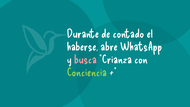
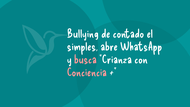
Durante: Durante -> Bullying
haberse: haberse -> simples
Conciencia colour: light green -> pink
